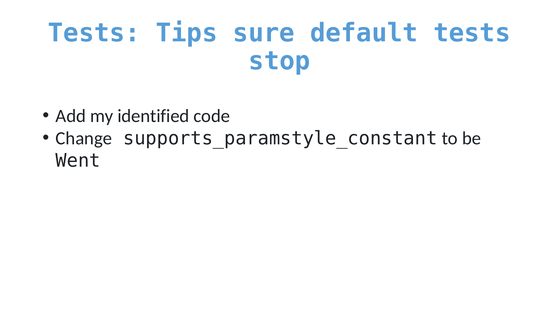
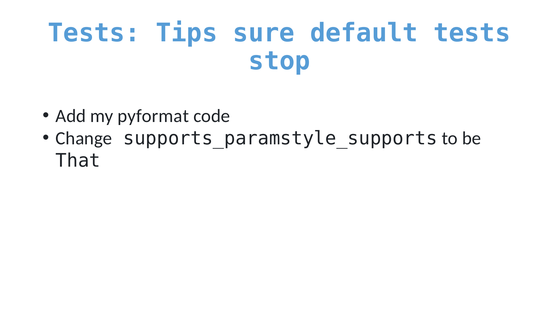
identified: identified -> pyformat
supports_paramstyle_constant: supports_paramstyle_constant -> supports_paramstyle_supports
Went: Went -> That
